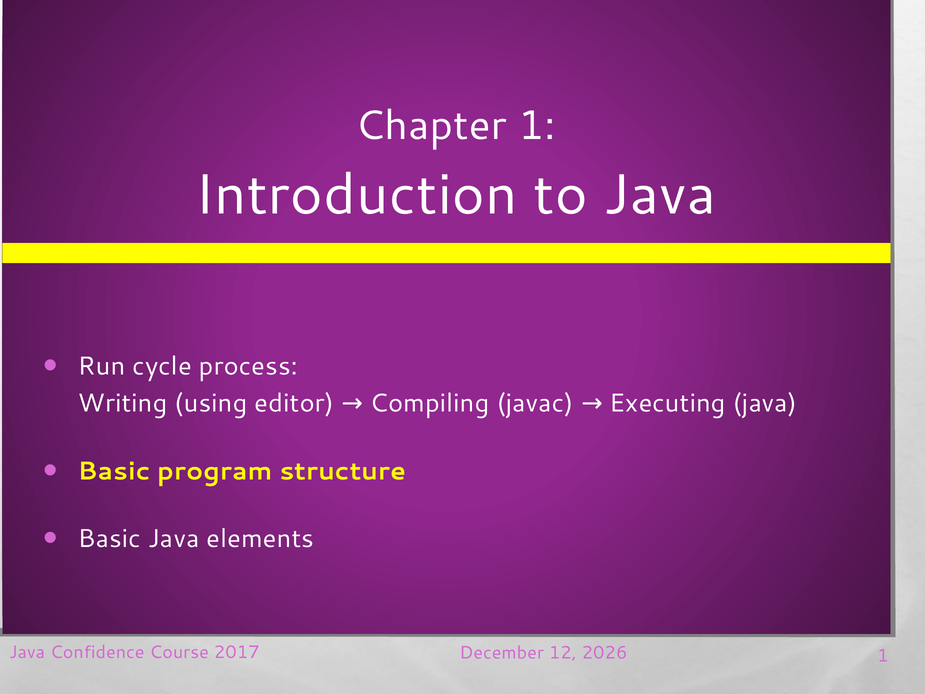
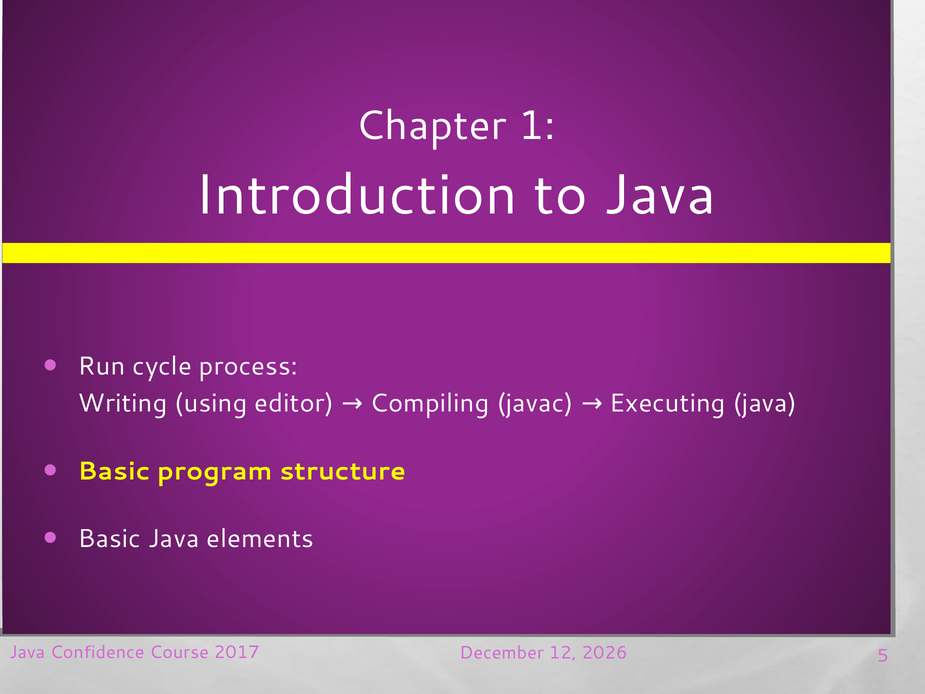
2017 1: 1 -> 5
